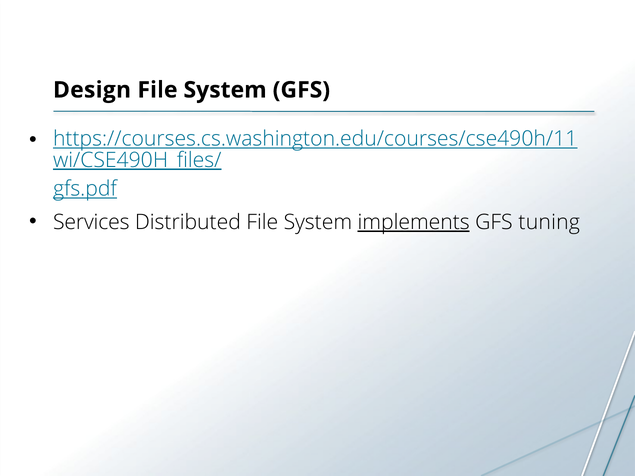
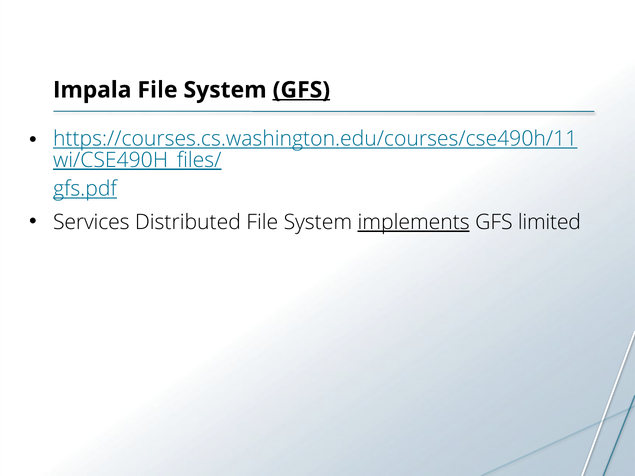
Design: Design -> Impala
GFS at (301, 90) underline: none -> present
tuning: tuning -> limited
